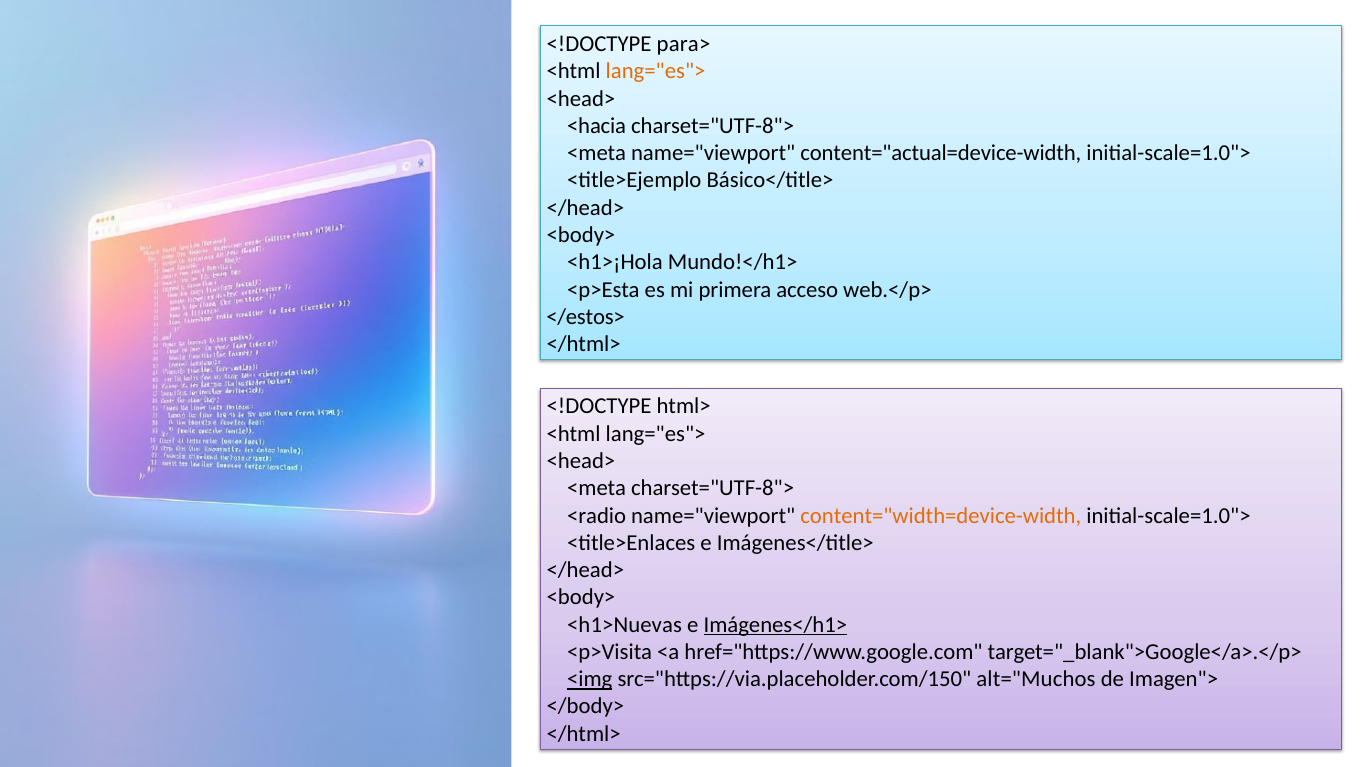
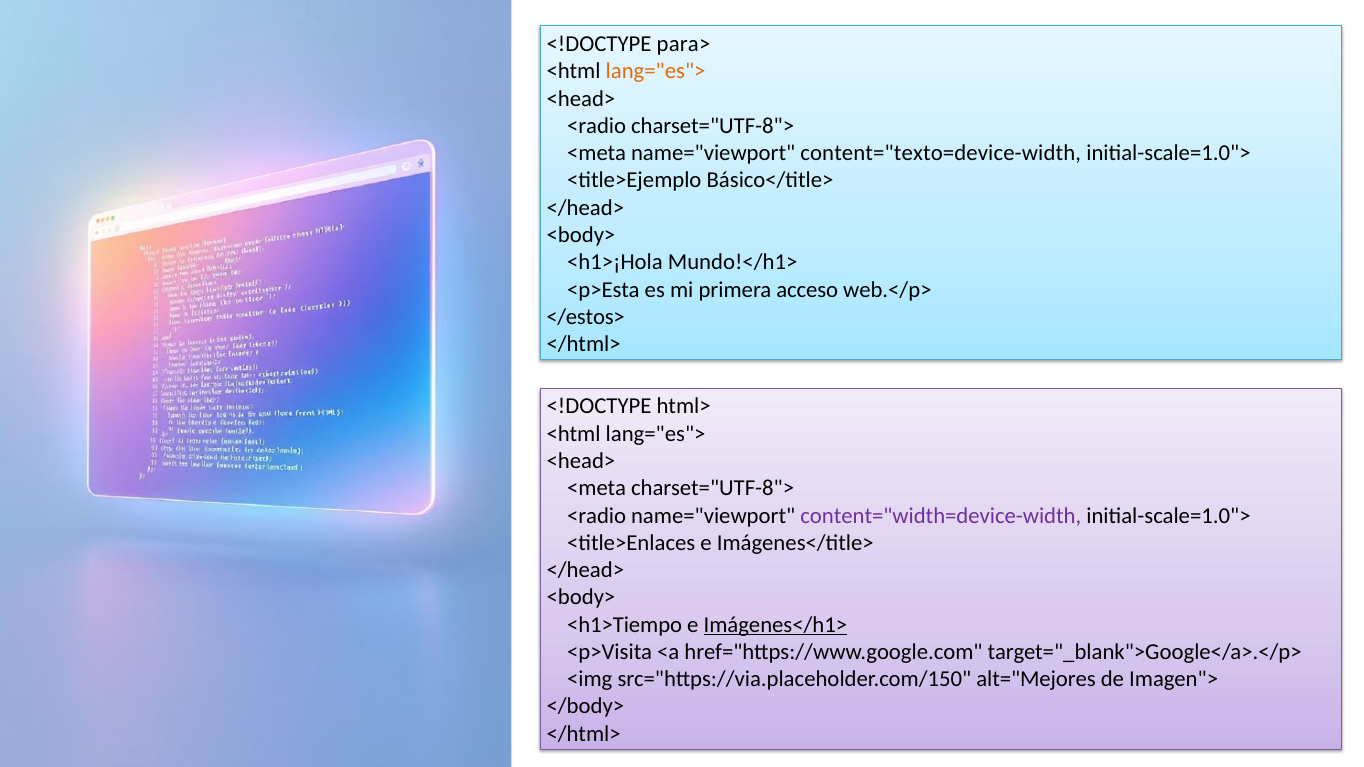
<hacia at (597, 126): <hacia -> <radio
content="actual=device-width: content="actual=device-width -> content="texto=device-width
content="width=device-width colour: orange -> purple
<h1>Nuevas: <h1>Nuevas -> <h1>Tiempo
<img underline: present -> none
alt="Muchos: alt="Muchos -> alt="Mejores
